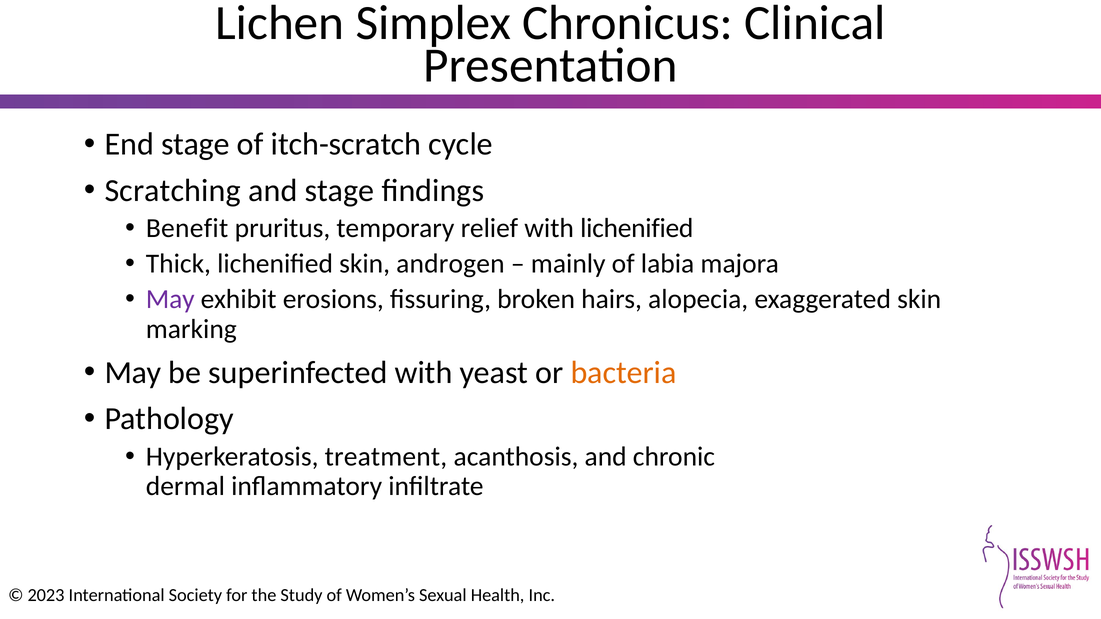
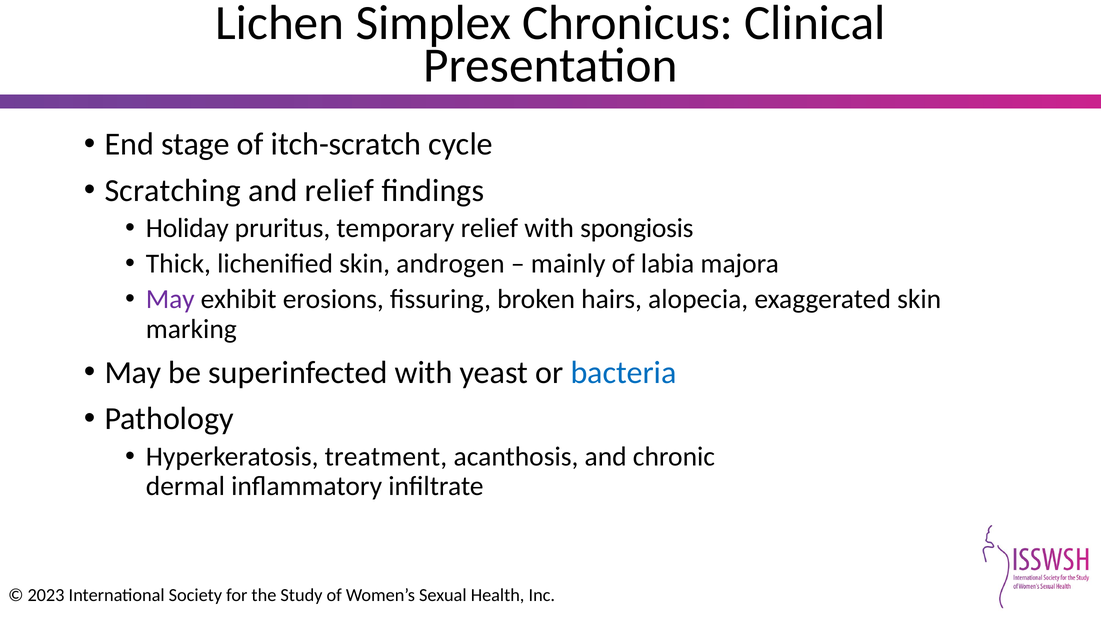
and stage: stage -> relief
Benefit: Benefit -> Holiday
with lichenified: lichenified -> spongiosis
bacteria colour: orange -> blue
